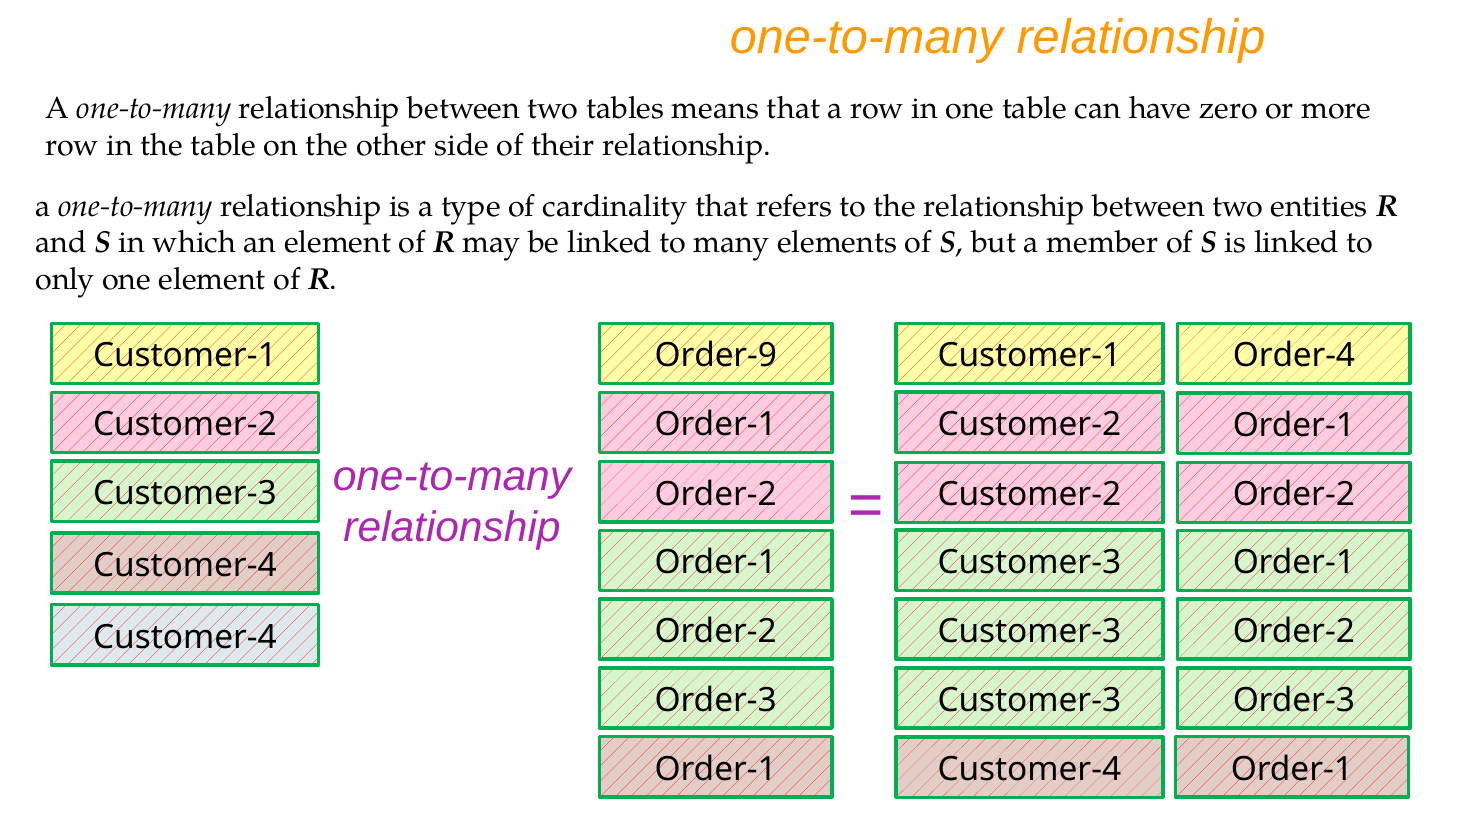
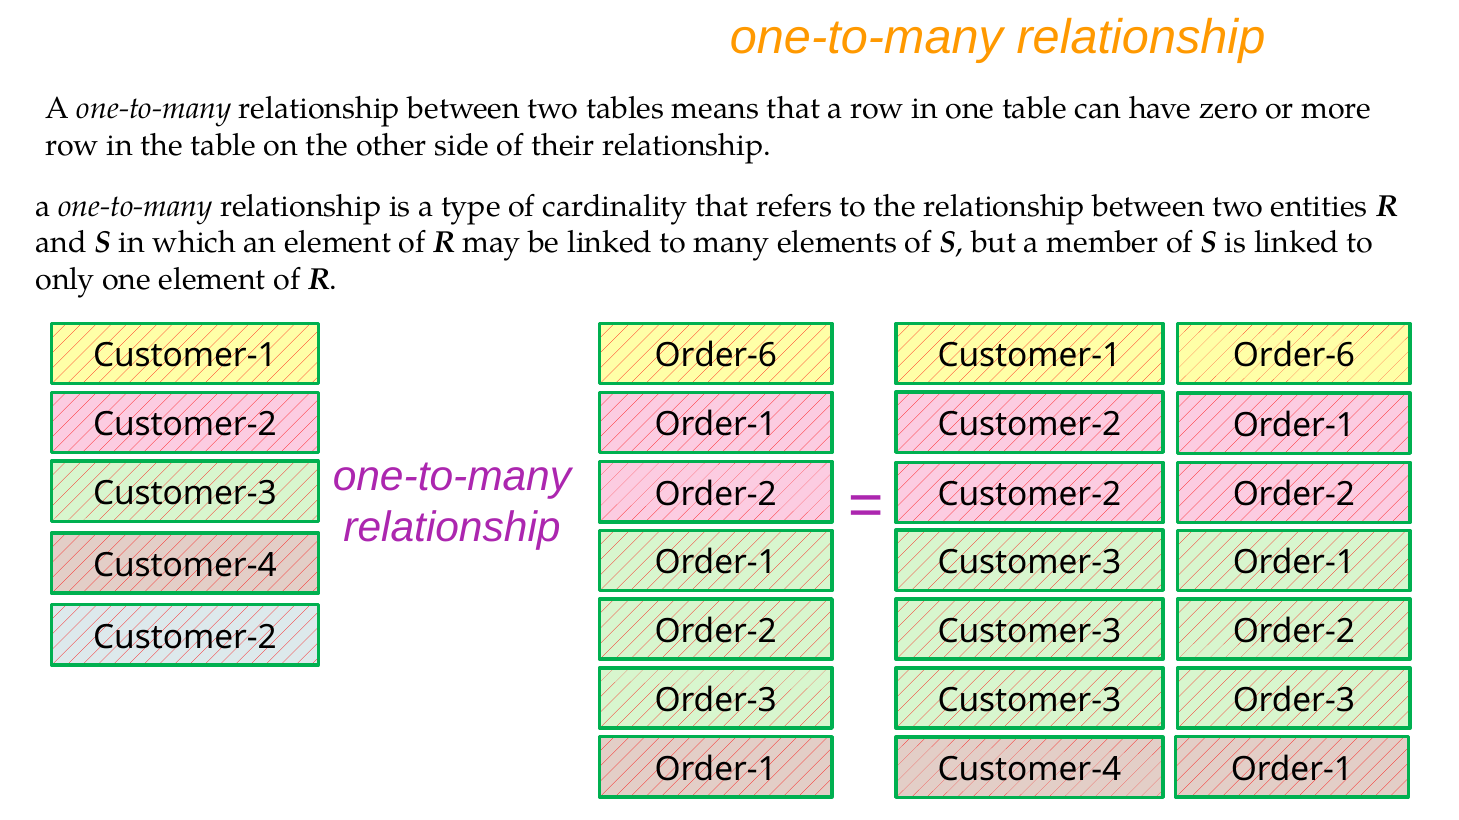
Order-9 at (716, 356): Order-9 -> Order-6
Customer-1 Order-4: Order-4 -> Order-6
Customer-4 at (185, 638): Customer-4 -> Customer-2
